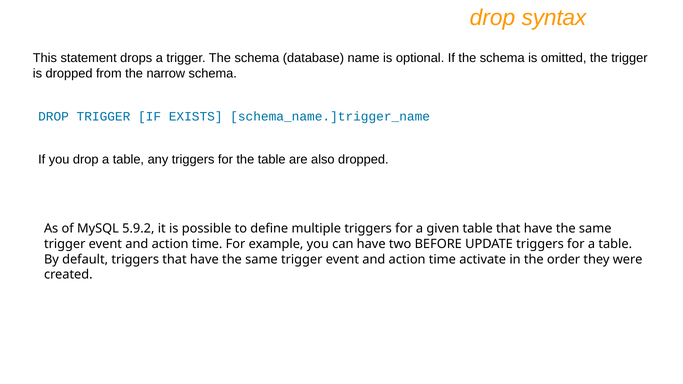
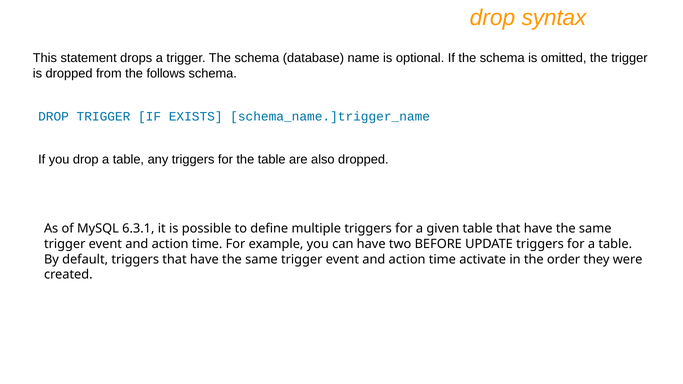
narrow: narrow -> follows
5.9.2: 5.9.2 -> 6.3.1
